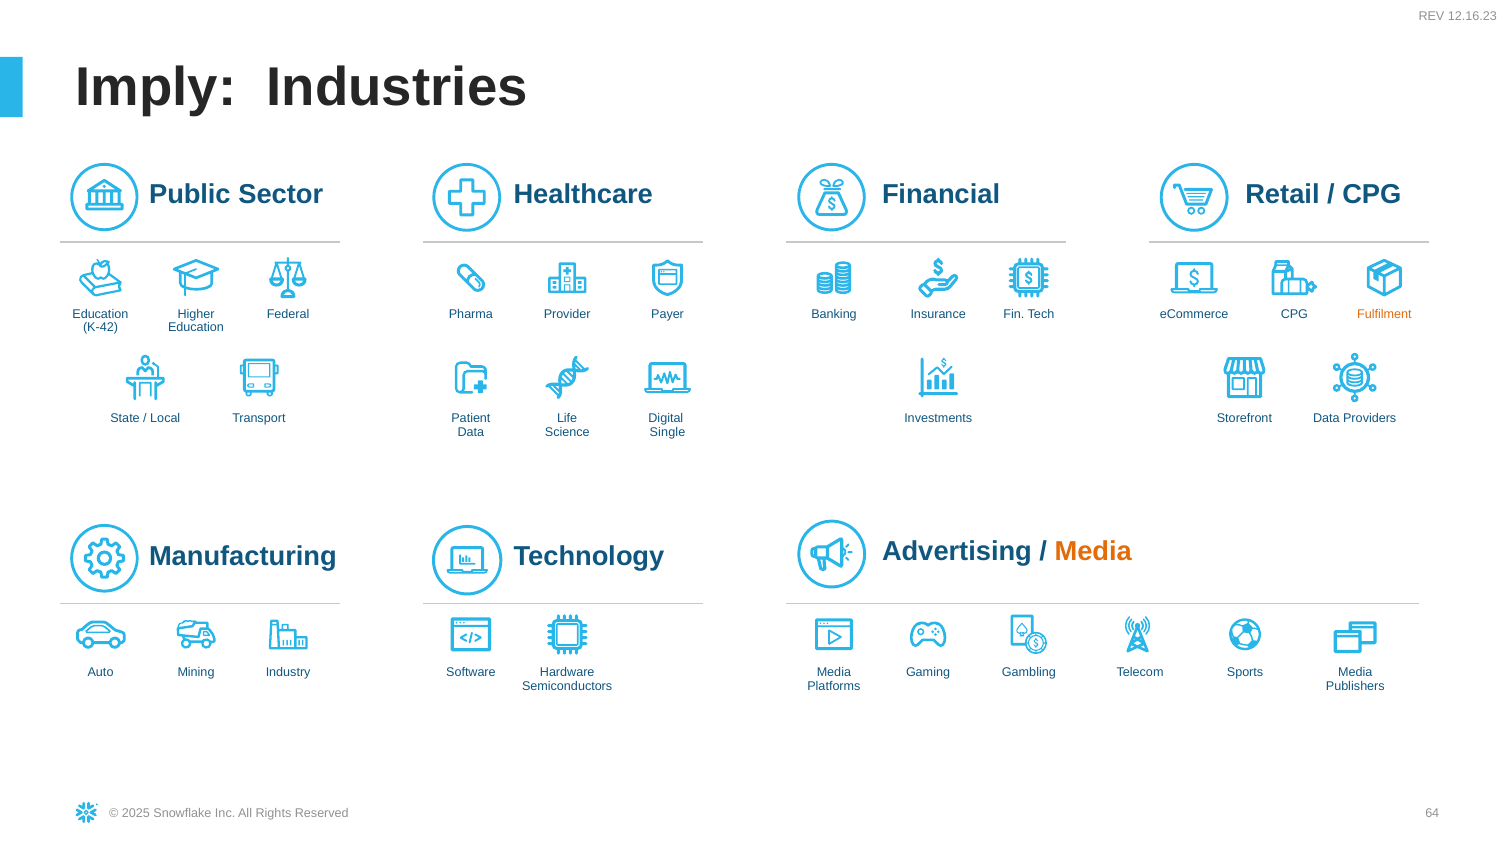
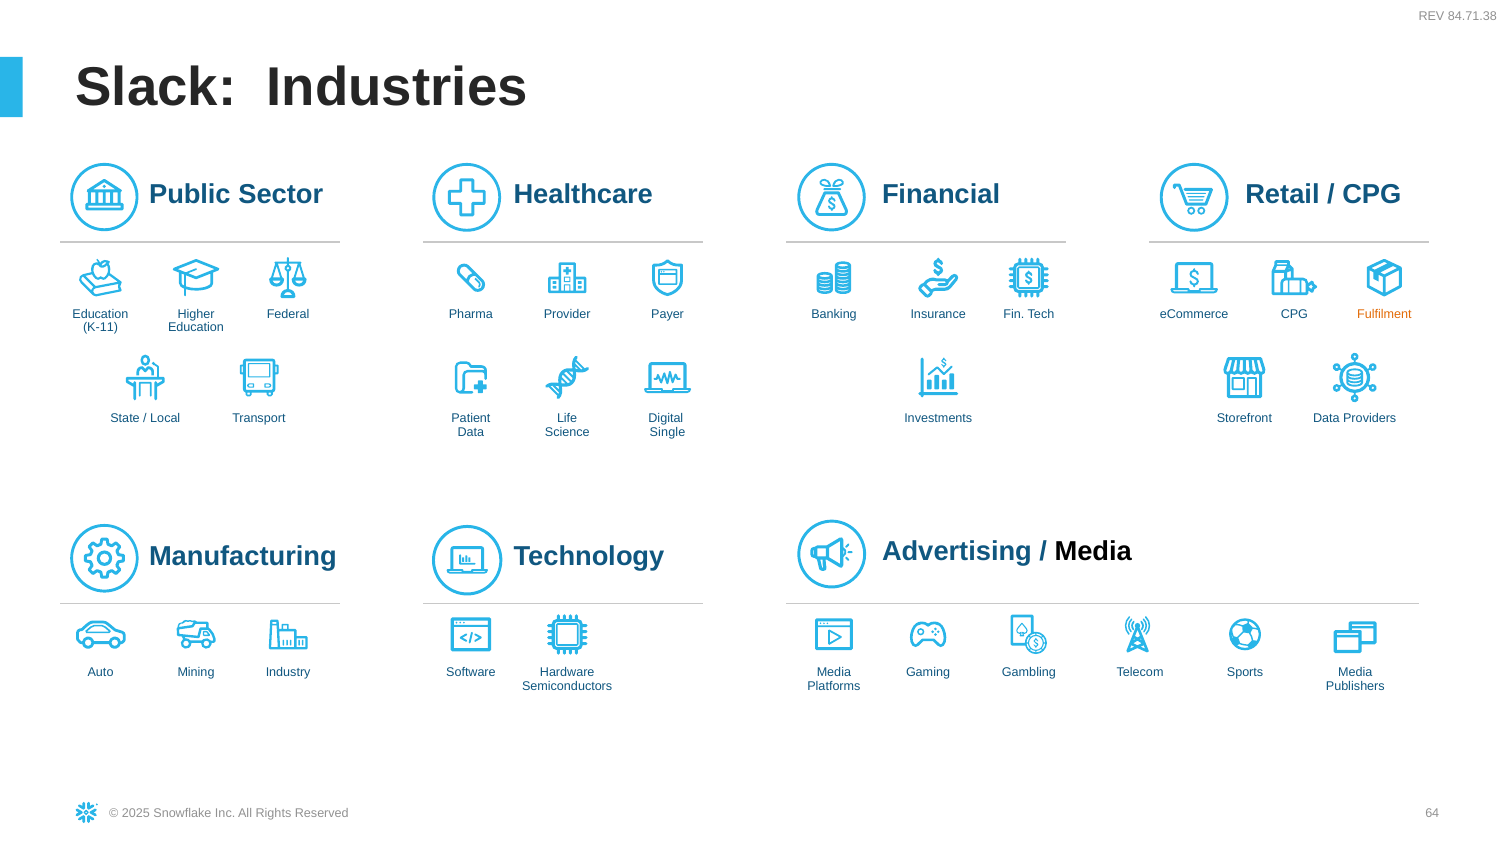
12.16.23: 12.16.23 -> 84.71.38
Imply: Imply -> Slack
K-42: K-42 -> K-11
Media at (1093, 551) colour: orange -> black
